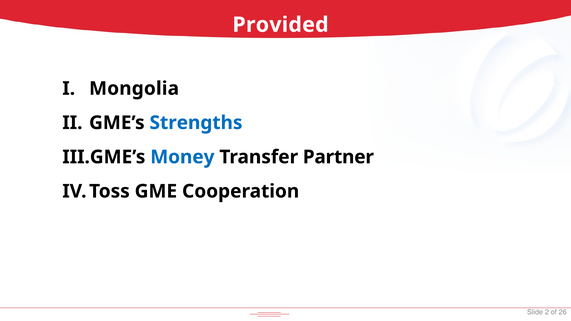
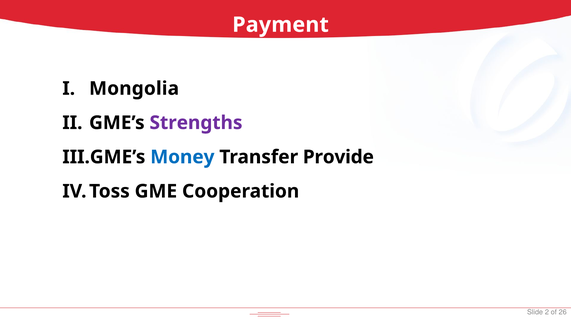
Provided: Provided -> Payment
Strengths colour: blue -> purple
Partner: Partner -> Provide
